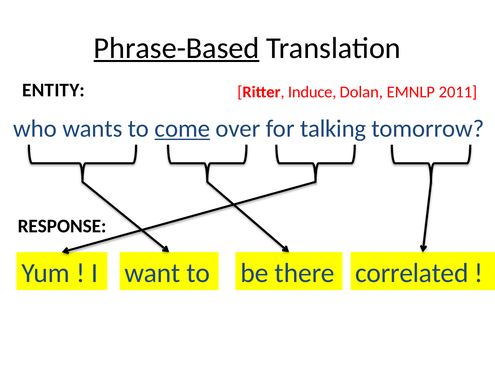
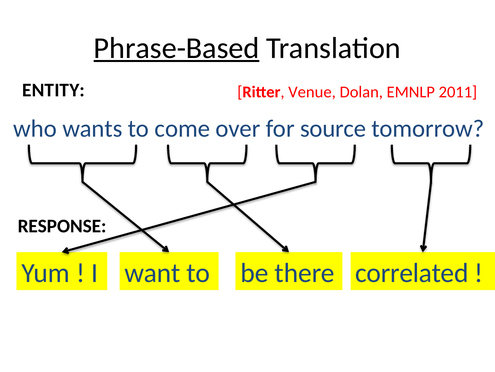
Induce: Induce -> Venue
come underline: present -> none
talking: talking -> source
